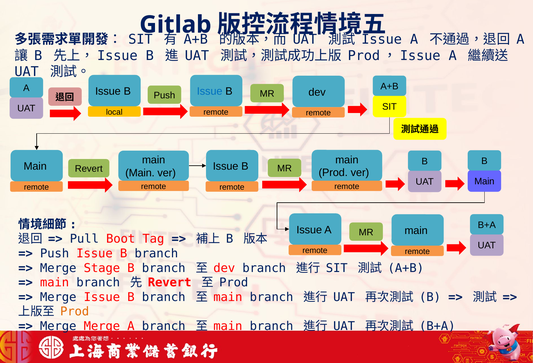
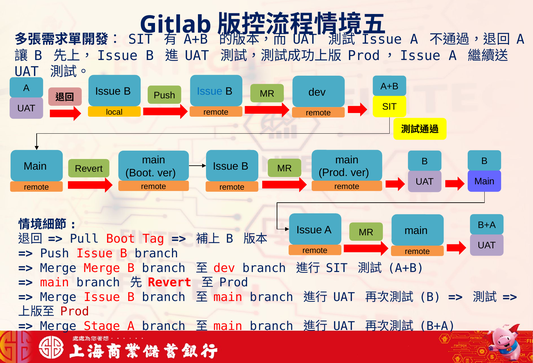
Main at (140, 173): Main -> Boot
Merge Stage: Stage -> Merge
Prod at (75, 311) colour: orange -> red
Merge Merge: Merge -> Stage
